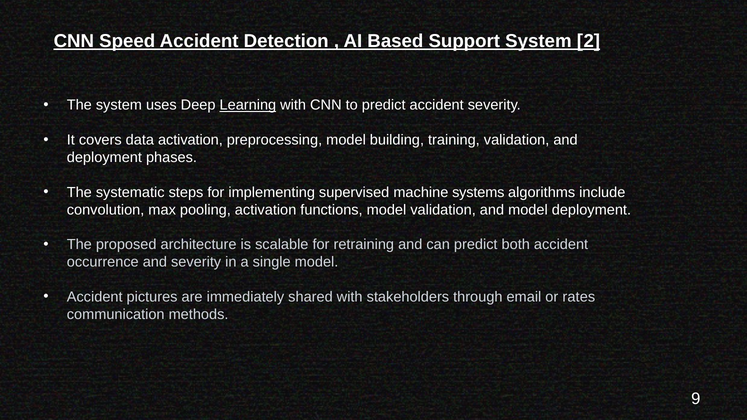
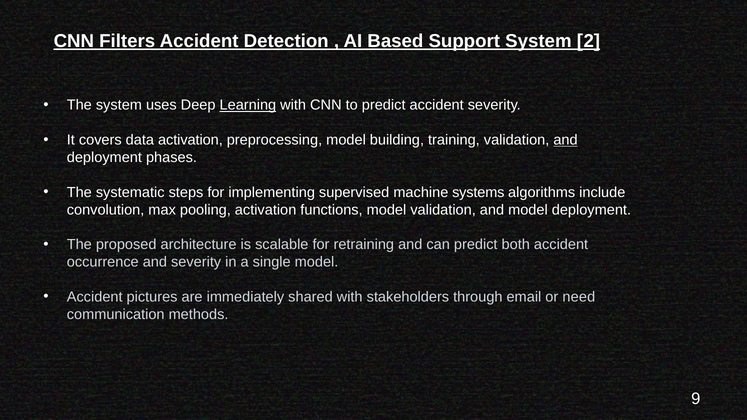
Speed: Speed -> Filters
and at (566, 140) underline: none -> present
rates: rates -> need
